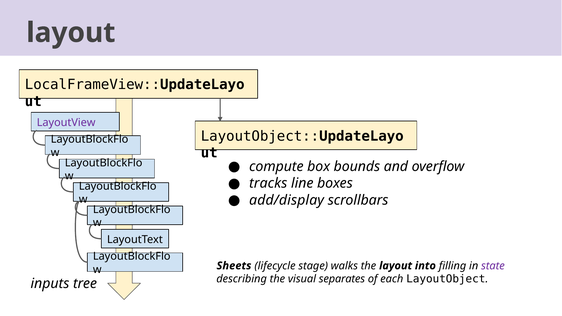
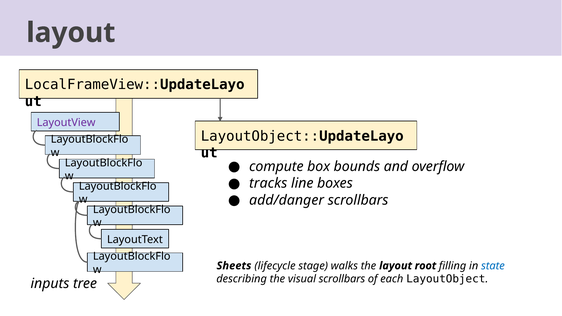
add/display: add/display -> add/danger
into: into -> root
state colour: purple -> blue
visual separates: separates -> scrollbars
